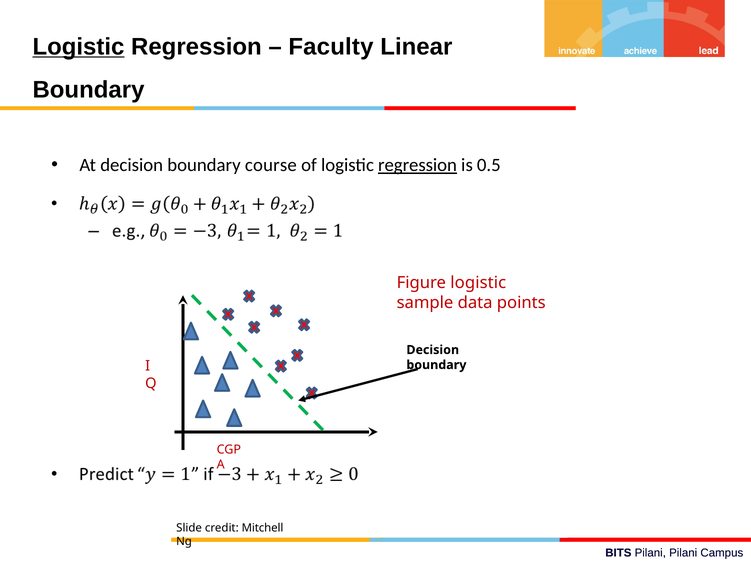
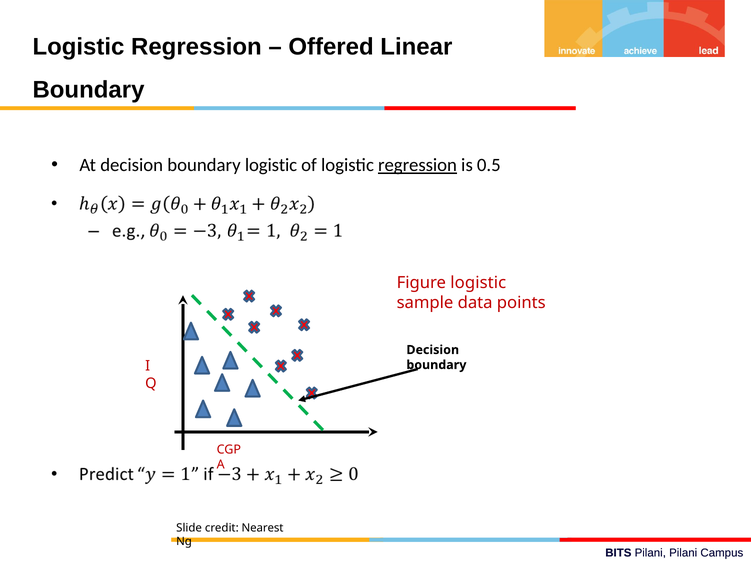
Logistic at (79, 47) underline: present -> none
Faculty: Faculty -> Offered
boundary course: course -> logistic
Mitchell: Mitchell -> Nearest
